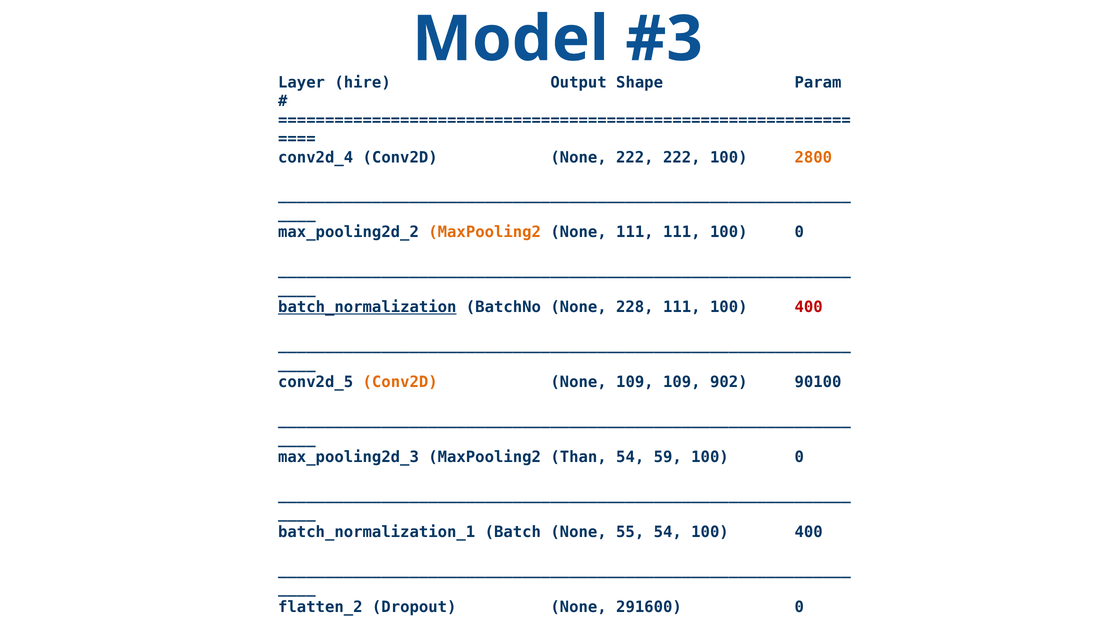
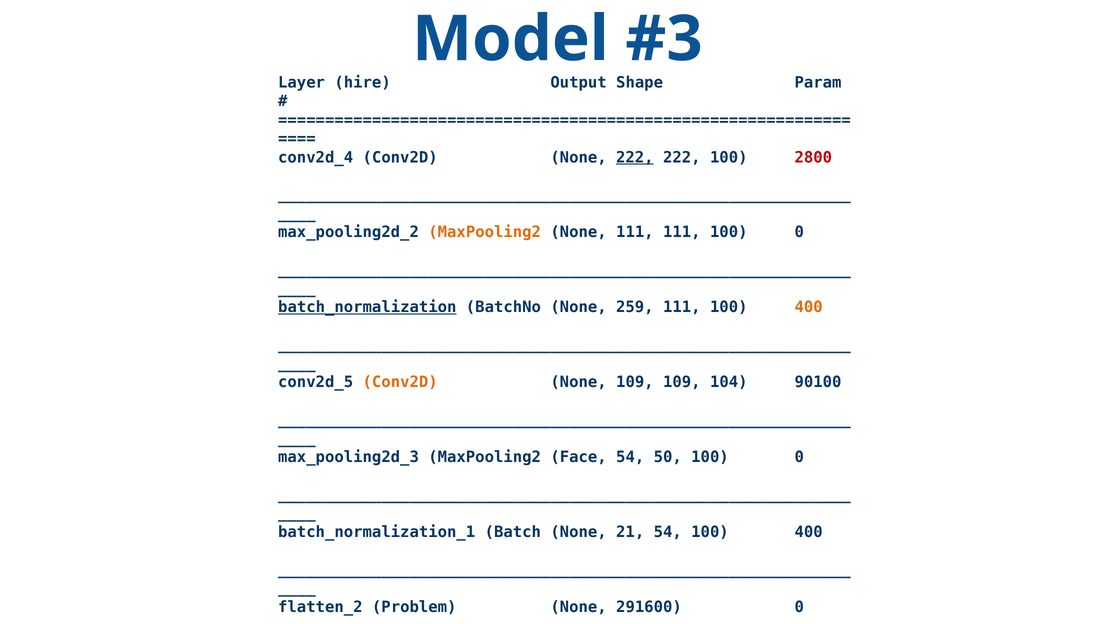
222 at (635, 157) underline: none -> present
2800 colour: orange -> red
228: 228 -> 259
400 at (809, 307) colour: red -> orange
902: 902 -> 104
Than: Than -> Face
54 59: 59 -> 50
55: 55 -> 21
flatten_2 Dropout: Dropout -> Problem
